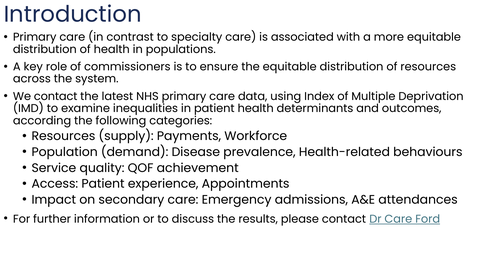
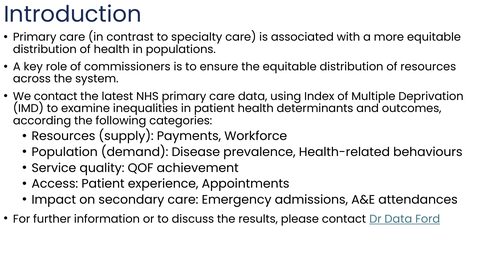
Dr Care: Care -> Data
